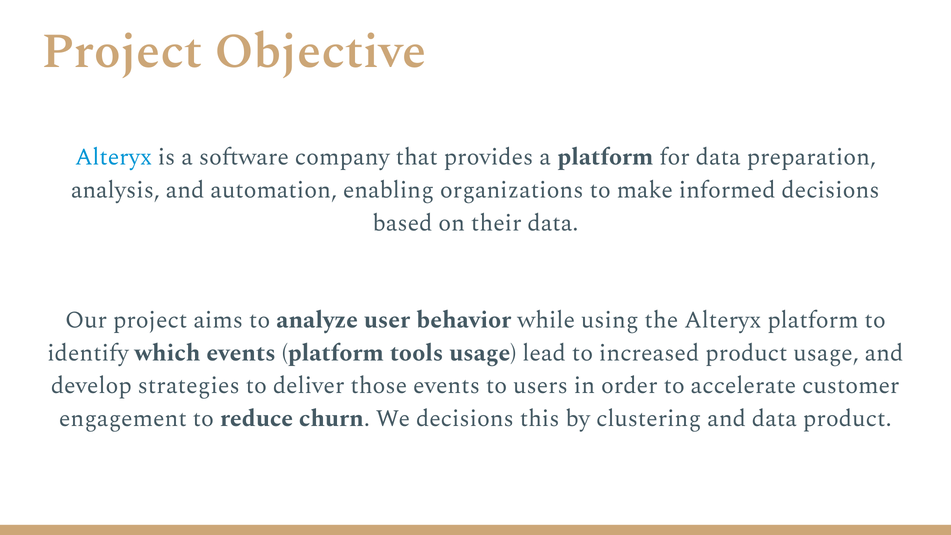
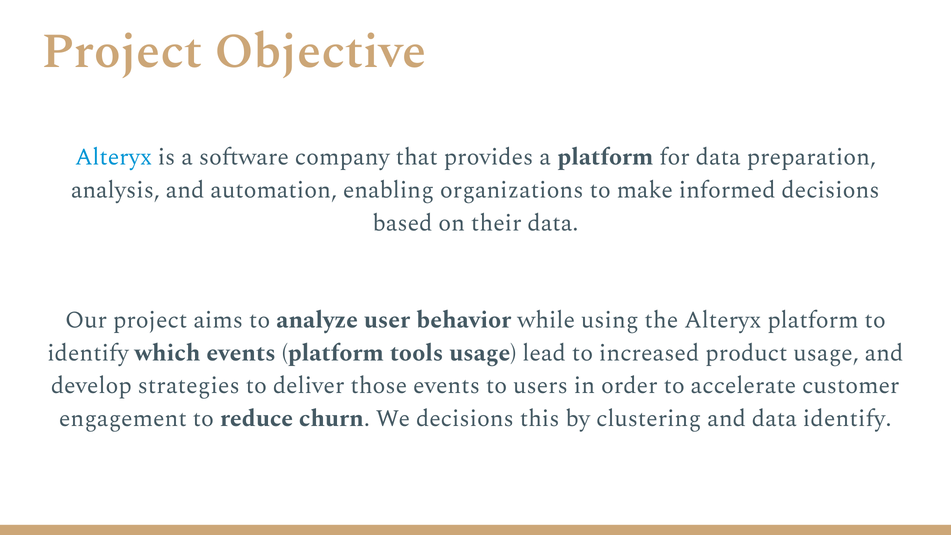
data product: product -> identify
